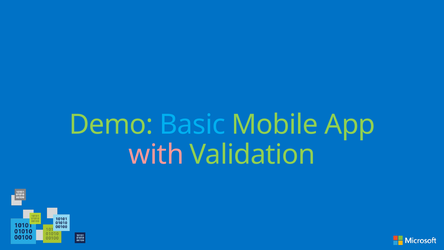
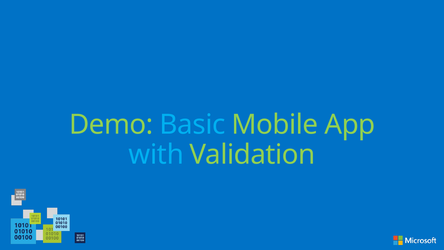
with colour: pink -> light blue
